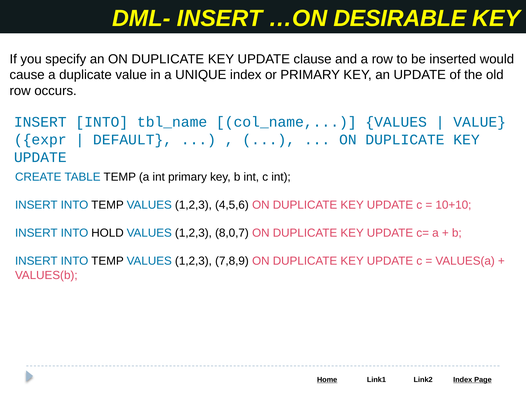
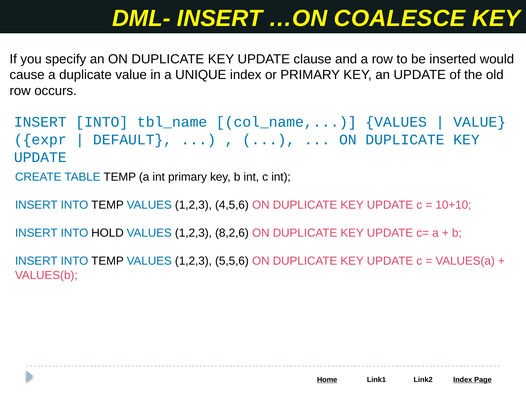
DESIRABLE: DESIRABLE -> COALESCE
8,0,7: 8,0,7 -> 8,2,6
7,8,9: 7,8,9 -> 5,5,6
